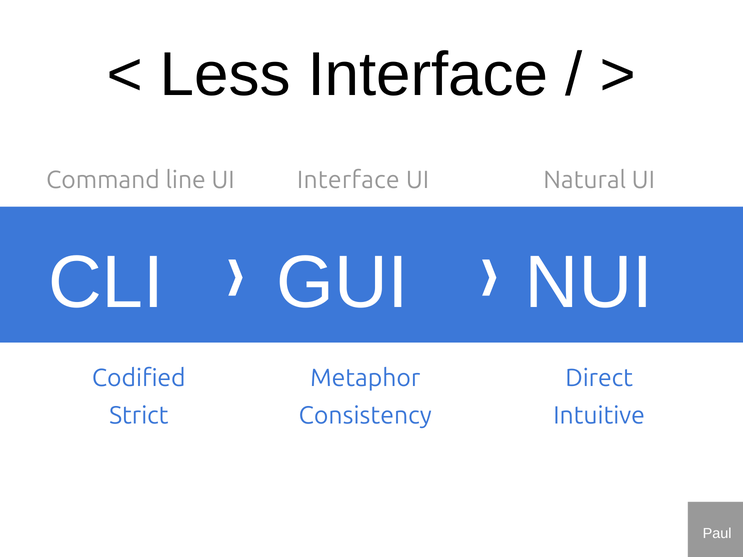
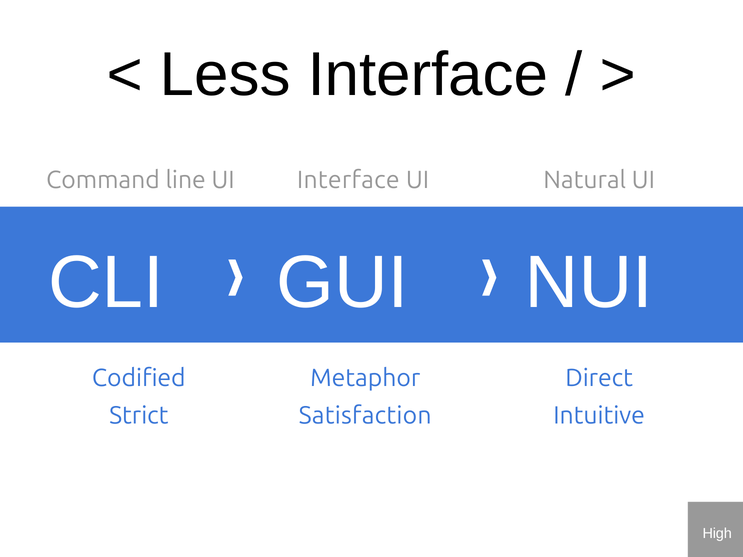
Consistency: Consistency -> Satisfaction
Paul: Paul -> High
